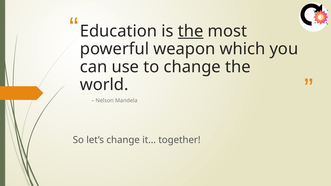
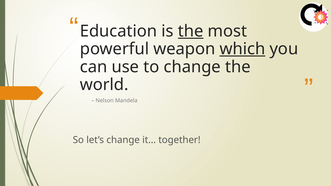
which underline: none -> present
